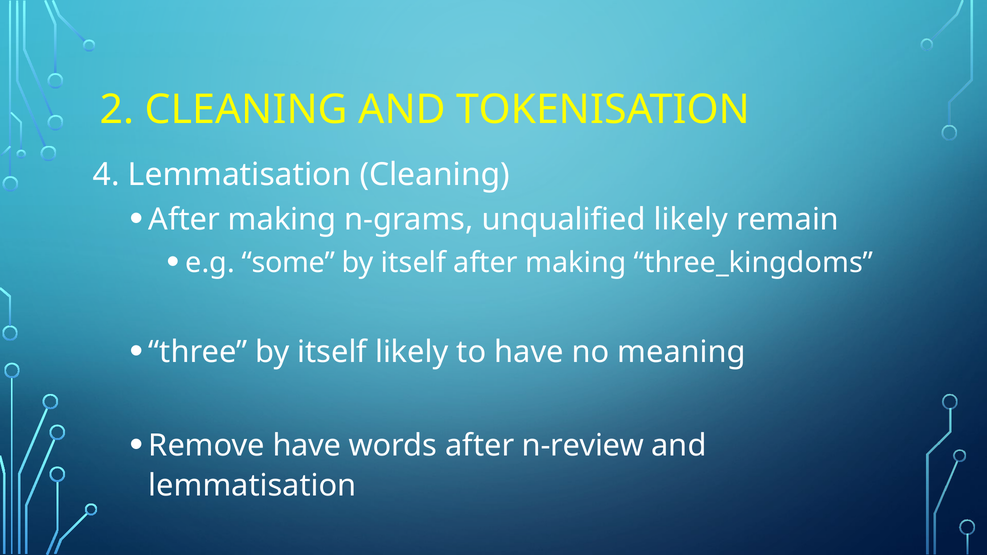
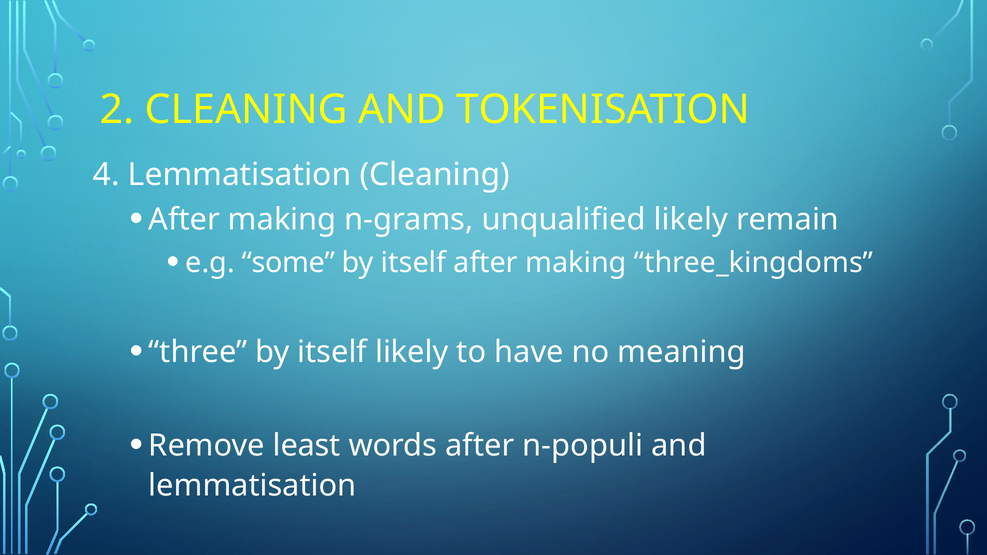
Remove have: have -> least
n-review: n-review -> n-populi
